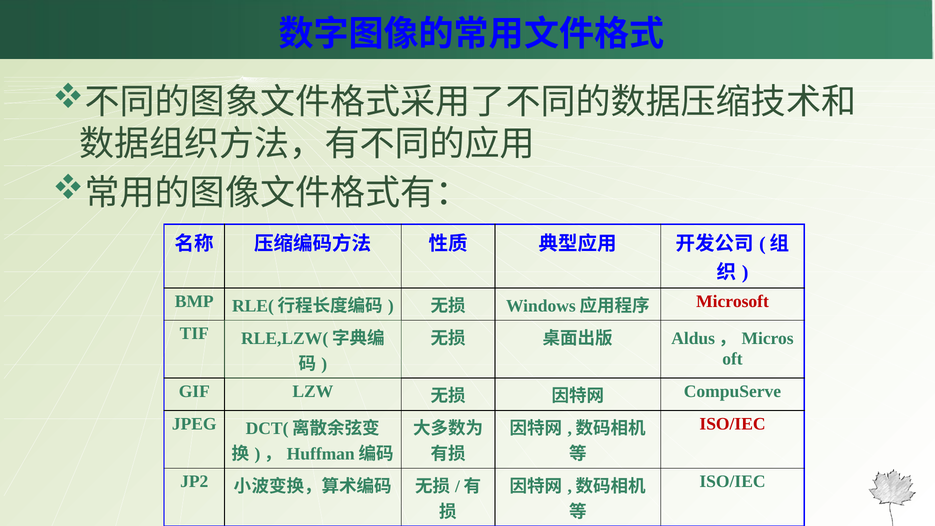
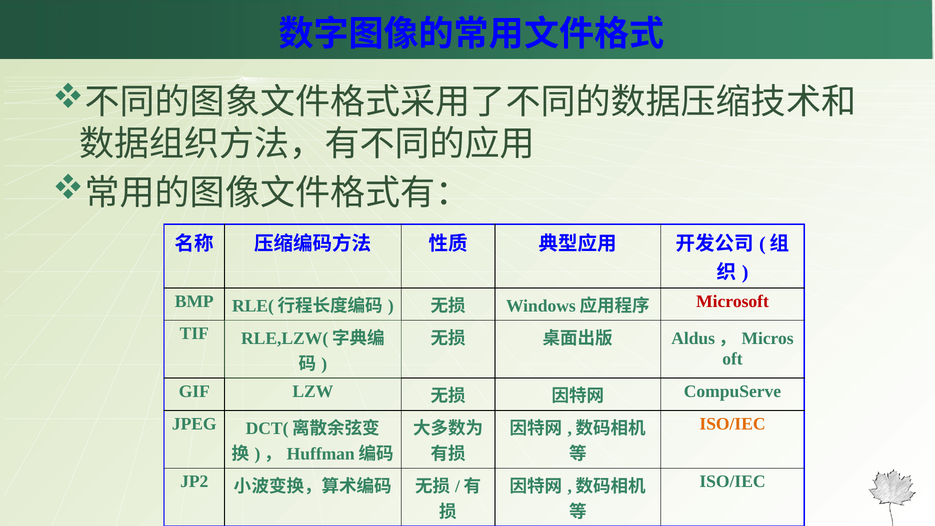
ISO/IEC at (733, 424) colour: red -> orange
